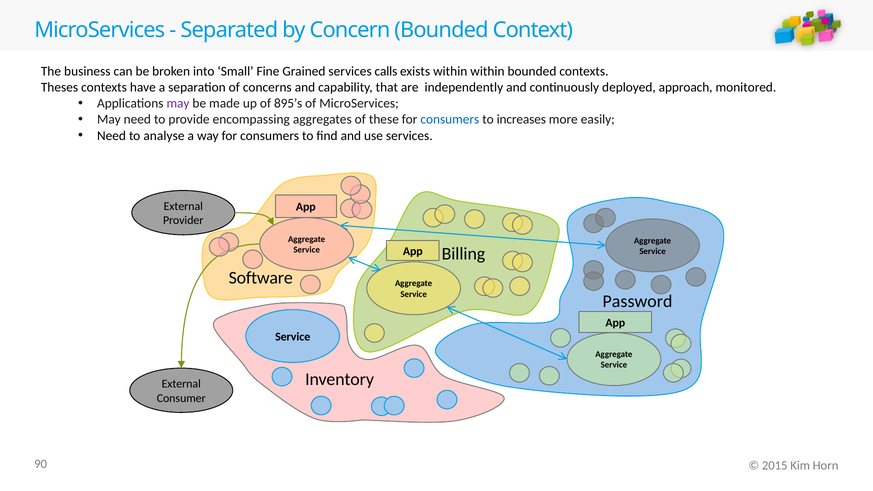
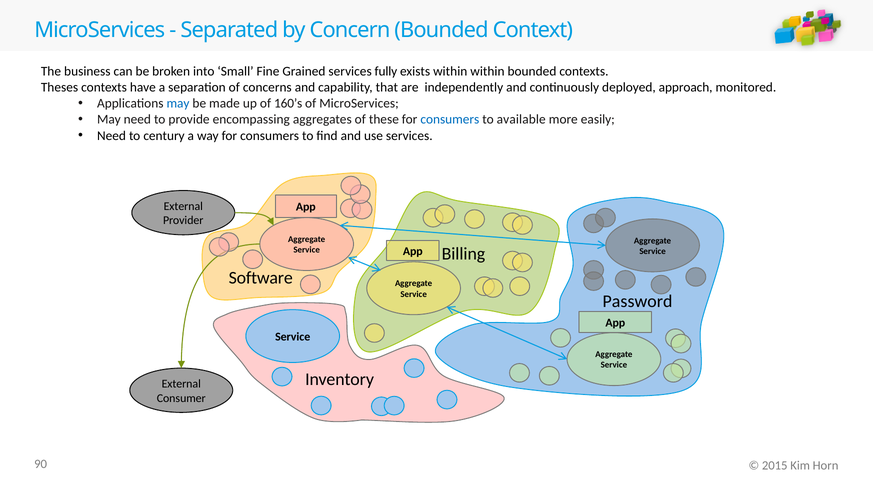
calls: calls -> fully
may at (178, 104) colour: purple -> blue
895’s: 895’s -> 160’s
increases: increases -> available
analyse: analyse -> century
